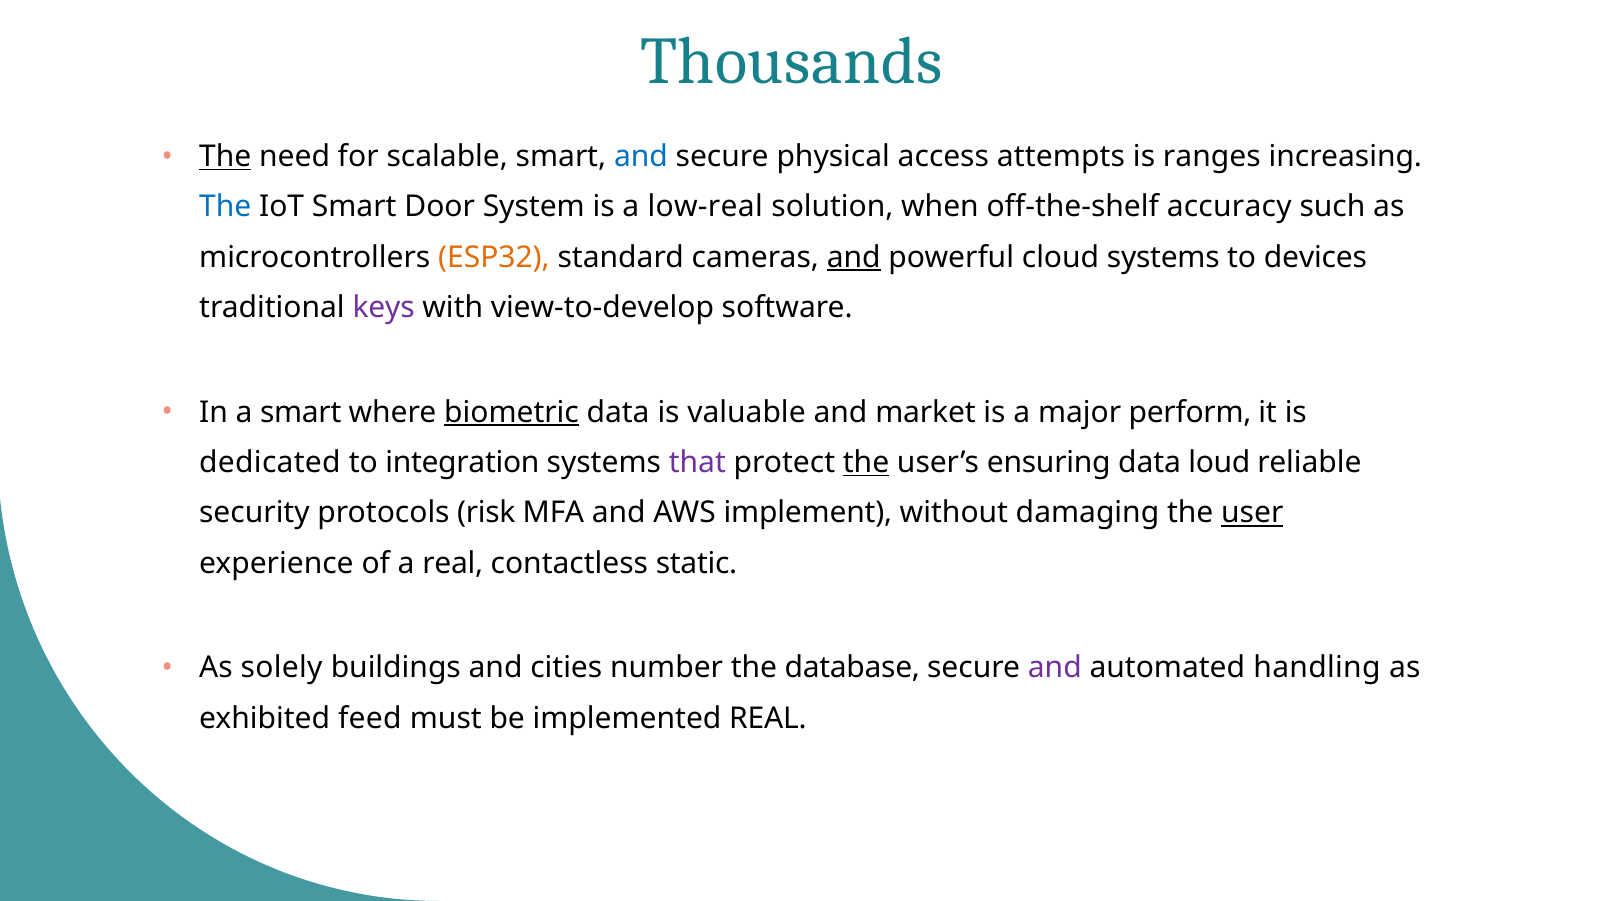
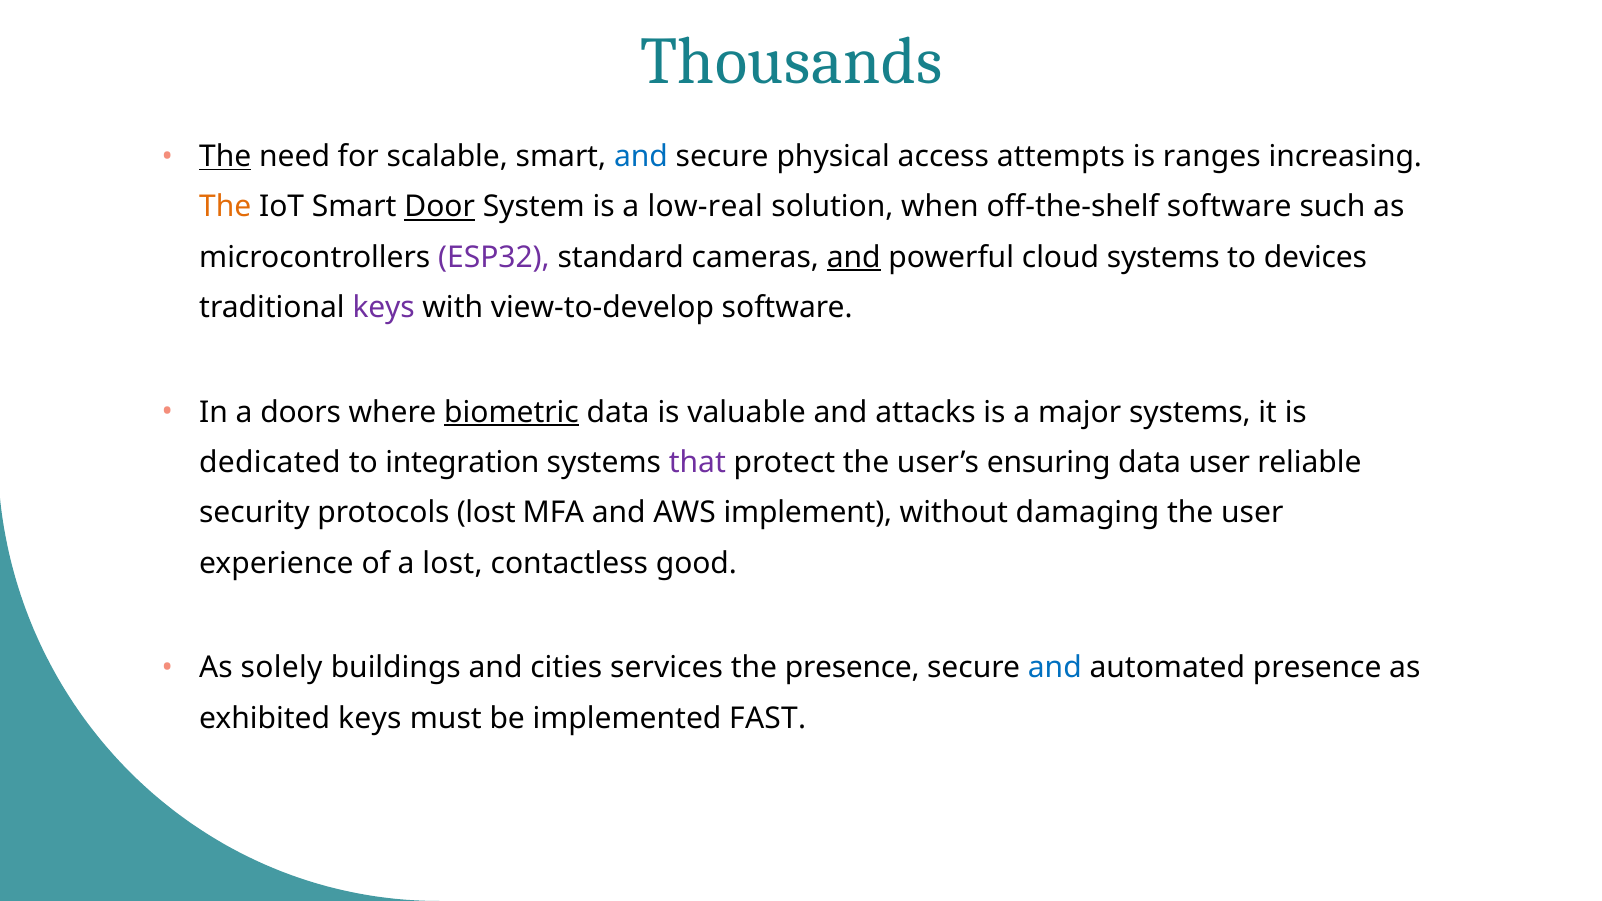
The at (225, 207) colour: blue -> orange
Door underline: none -> present
off-the-shelf accuracy: accuracy -> software
ESP32 colour: orange -> purple
a smart: smart -> doors
market: market -> attacks
major perform: perform -> systems
the at (866, 463) underline: present -> none
data loud: loud -> user
protocols risk: risk -> lost
user at (1252, 513) underline: present -> none
a real: real -> lost
static: static -> good
number: number -> services
the database: database -> presence
and at (1055, 668) colour: purple -> blue
automated handling: handling -> presence
exhibited feed: feed -> keys
implemented REAL: REAL -> FAST
